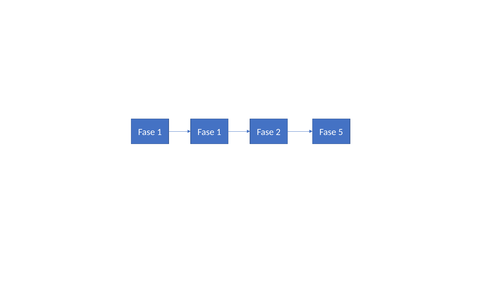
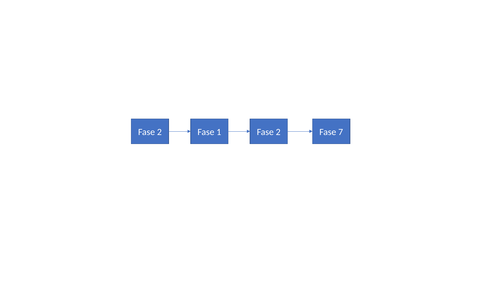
1 at (159, 132): 1 -> 2
5: 5 -> 7
